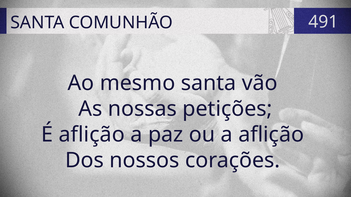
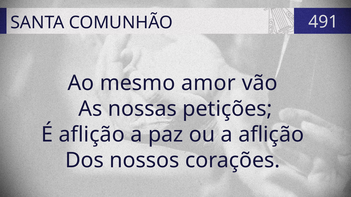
mesmo santa: santa -> amor
